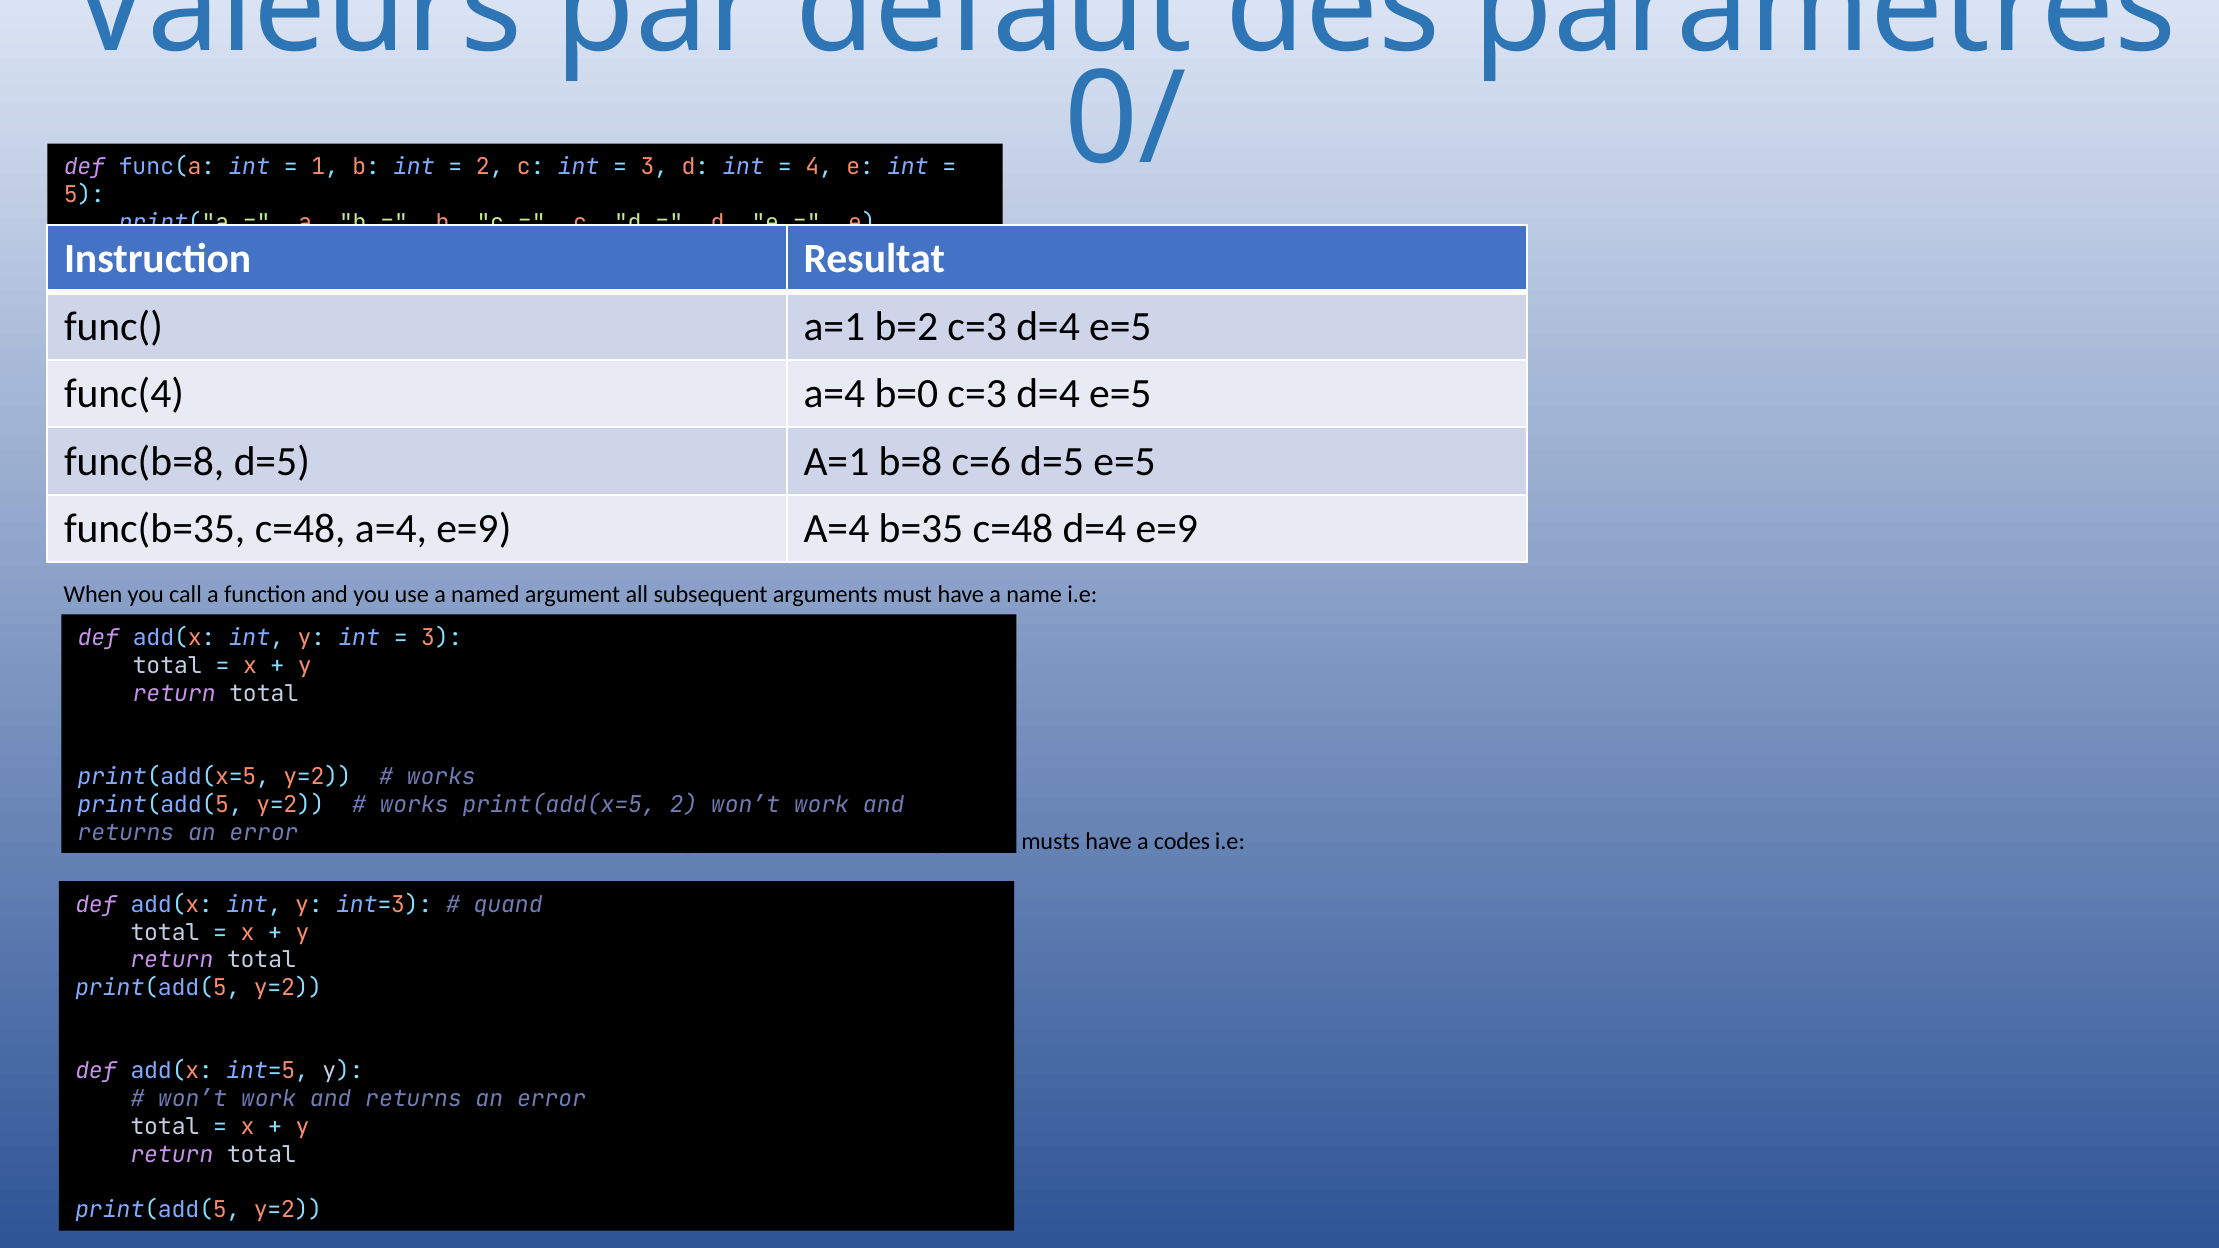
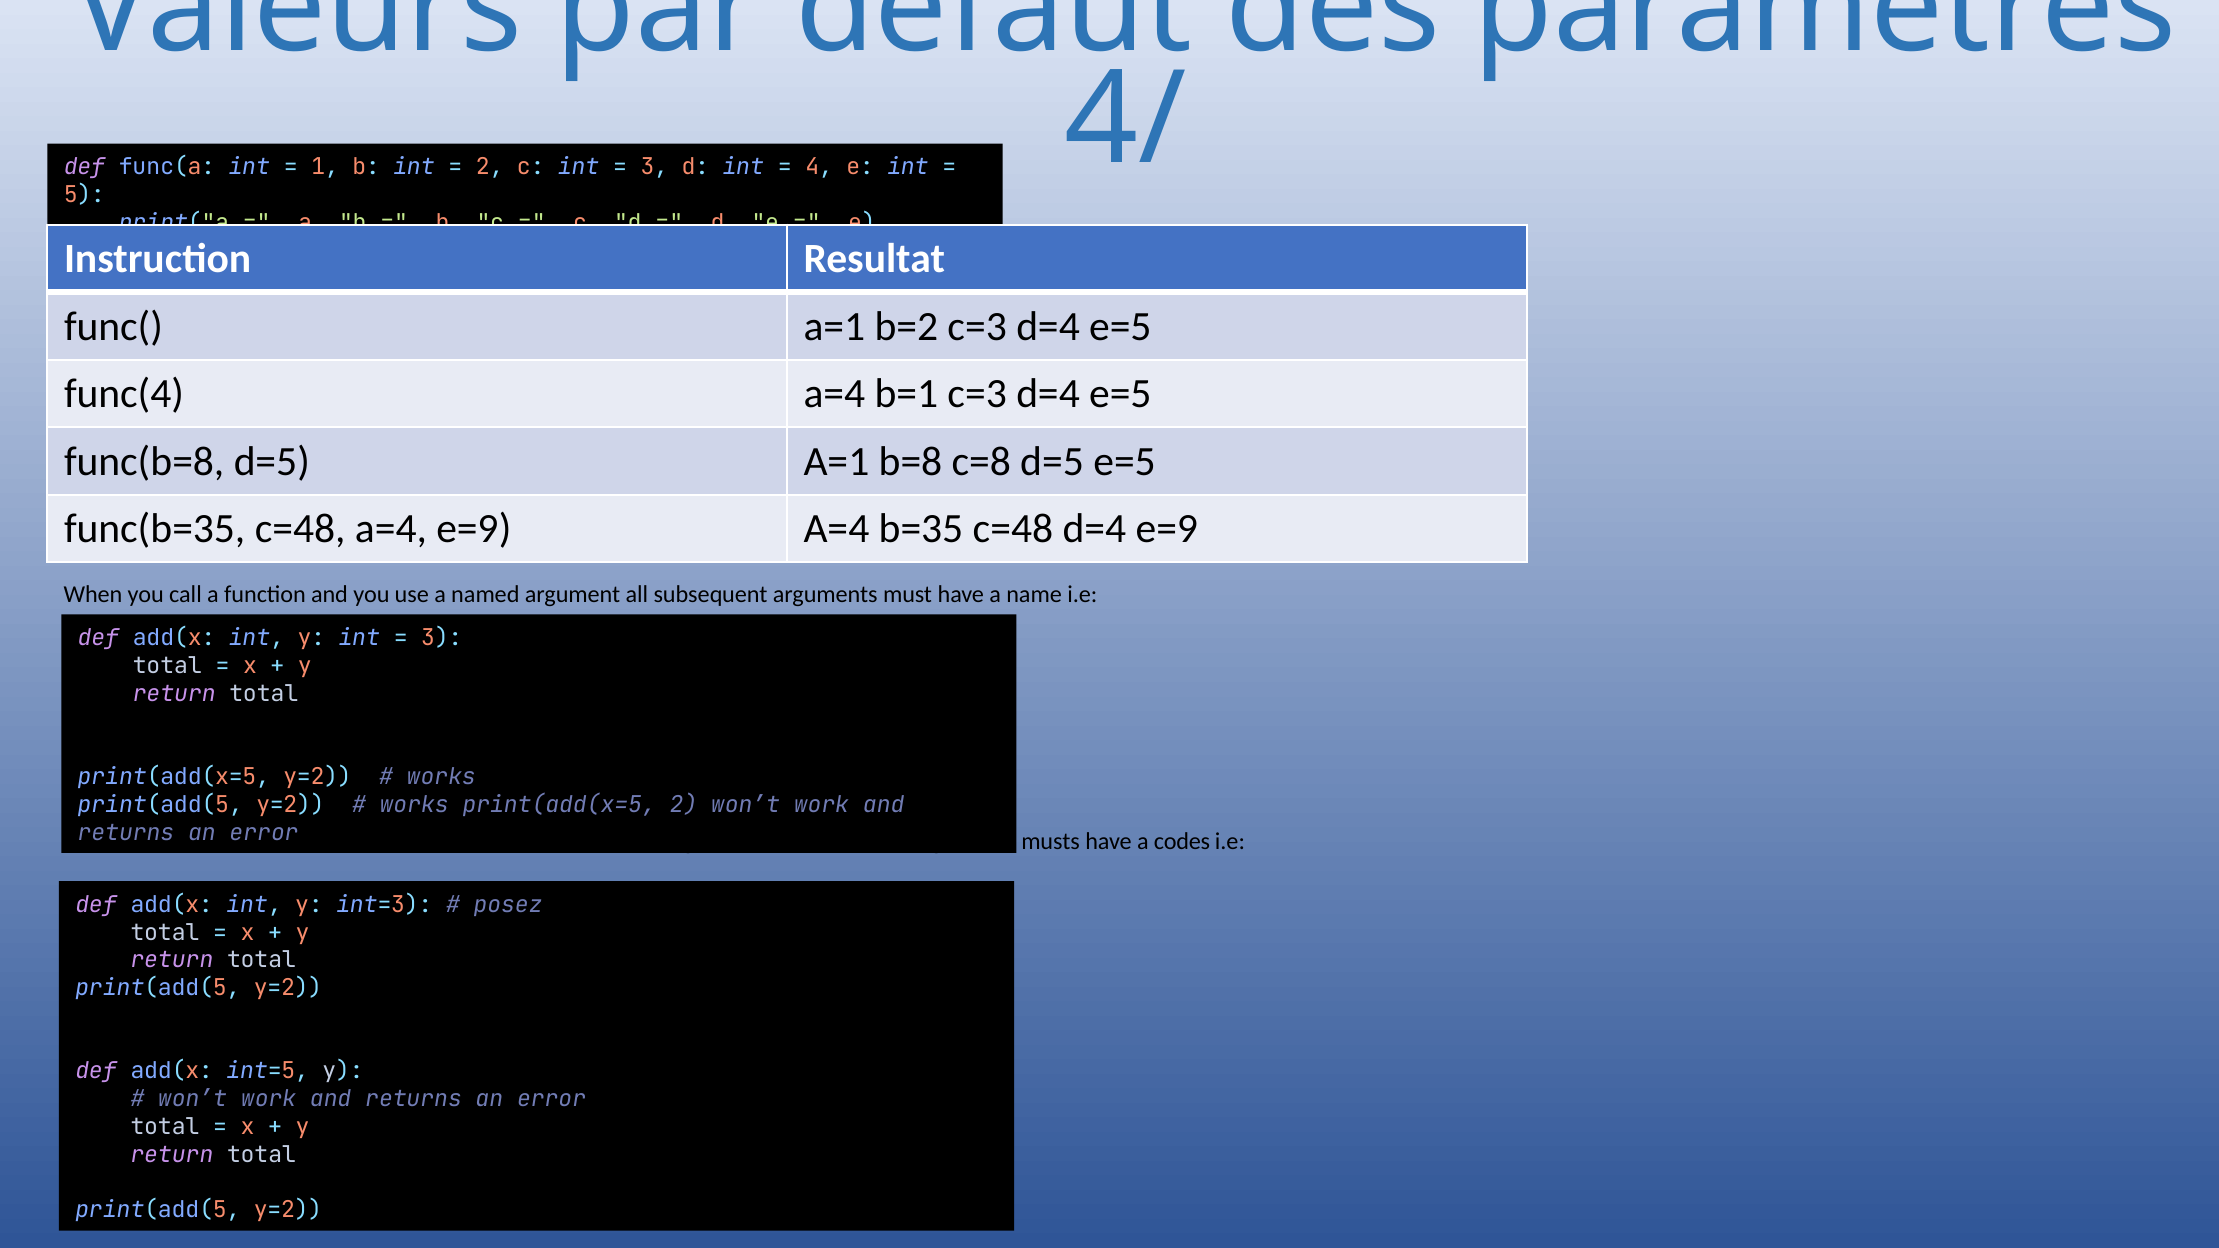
0/: 0/ -> 4/
b=0: b=0 -> b=1
c=6: c=6 -> c=8
quand: quand -> posez
